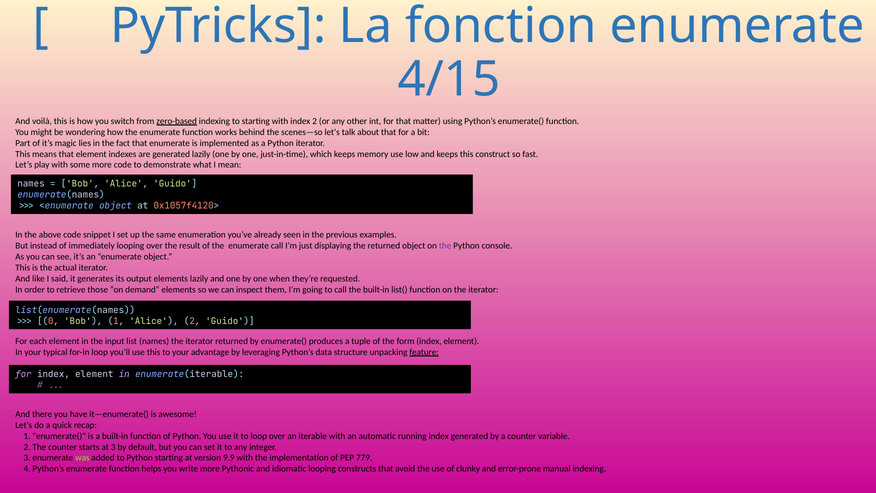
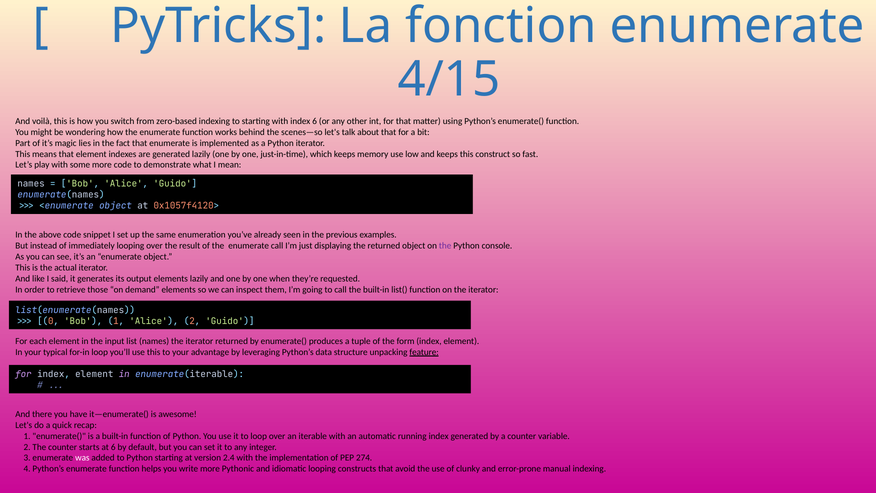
zero-based underline: present -> none
index 2: 2 -> 6
at 3: 3 -> 6
was colour: light green -> white
9.9: 9.9 -> 2.4
779: 779 -> 274
